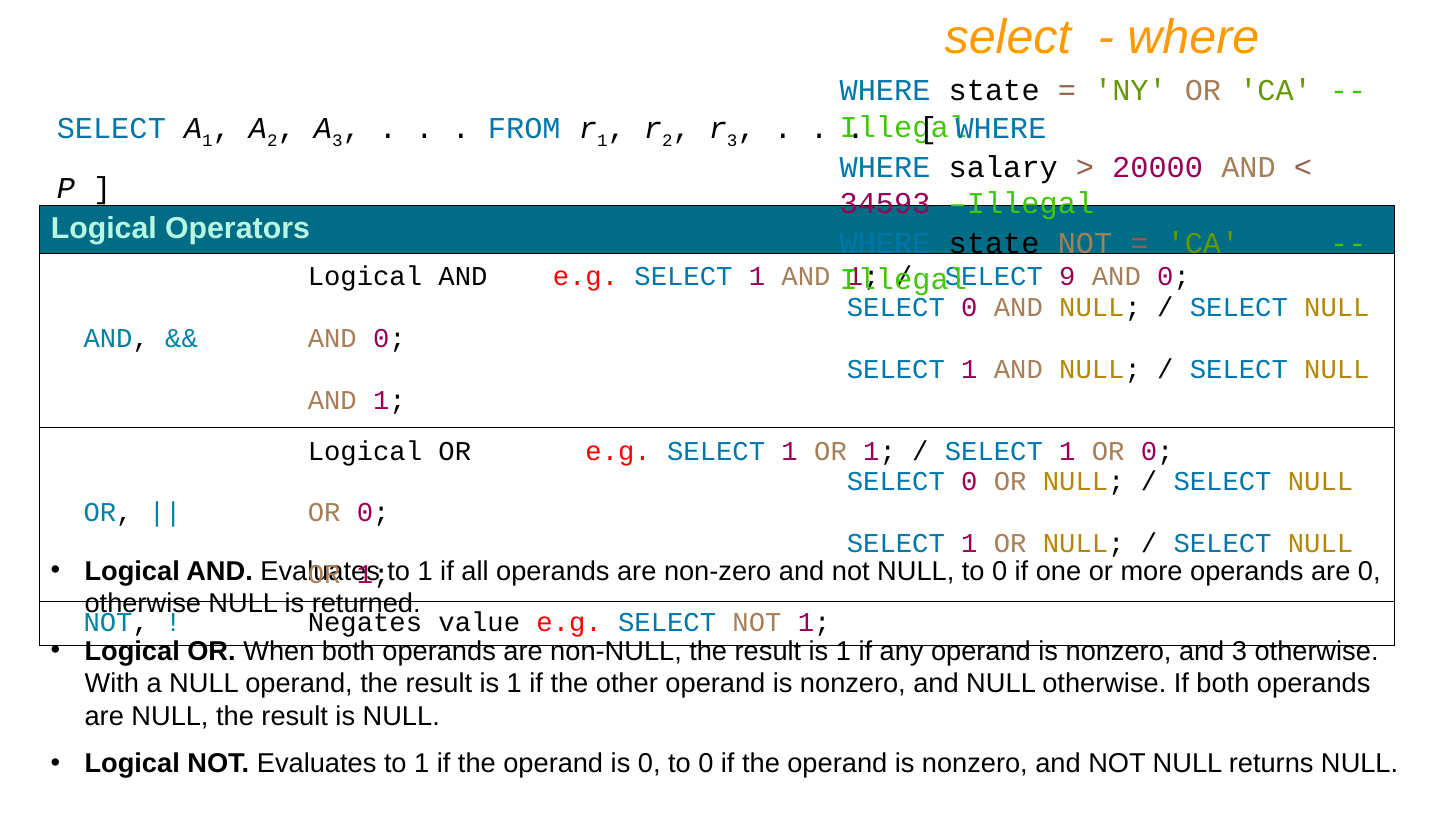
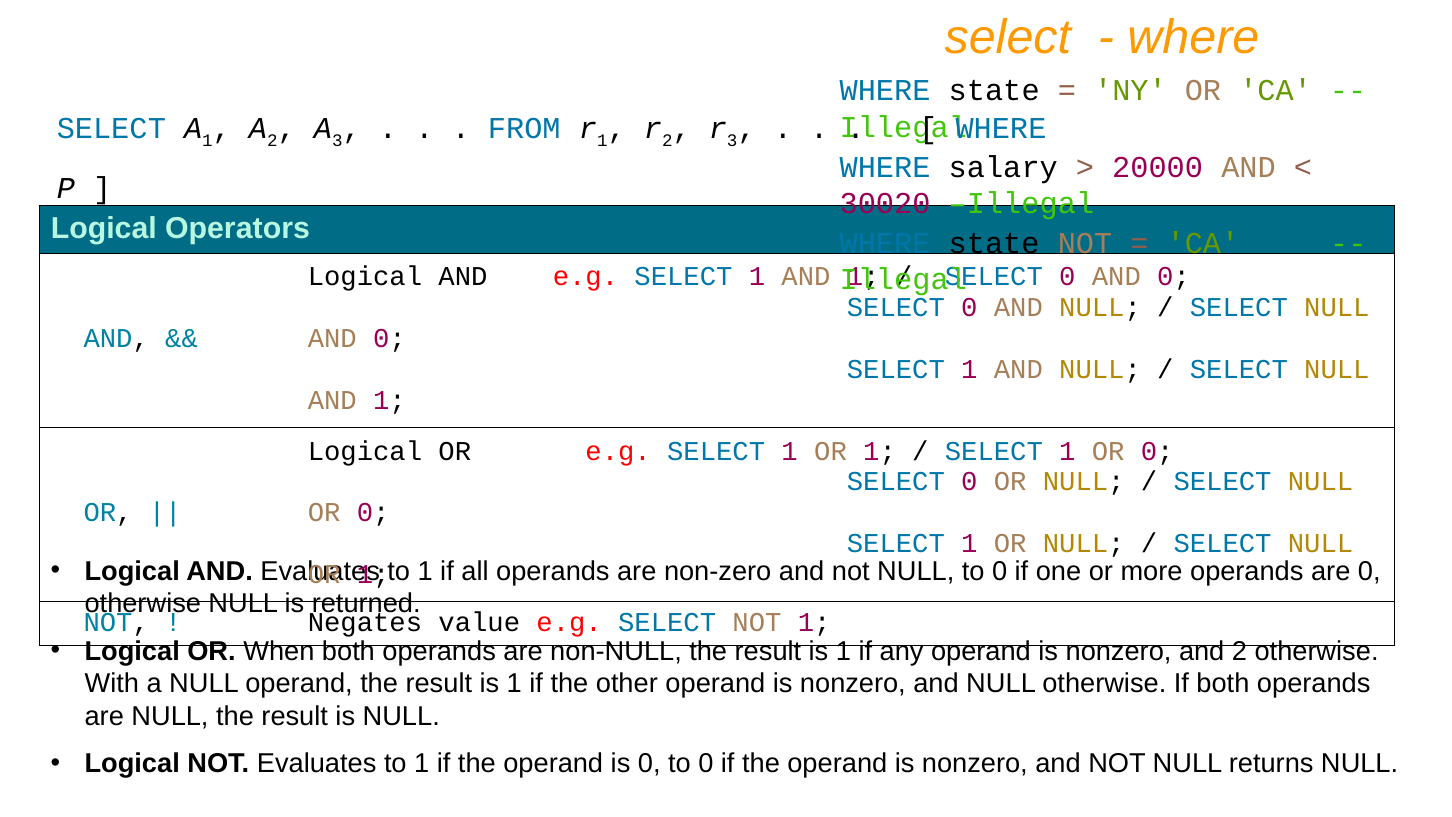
34593: 34593 -> 30020
9 at (1067, 277): 9 -> 0
and 3: 3 -> 2
